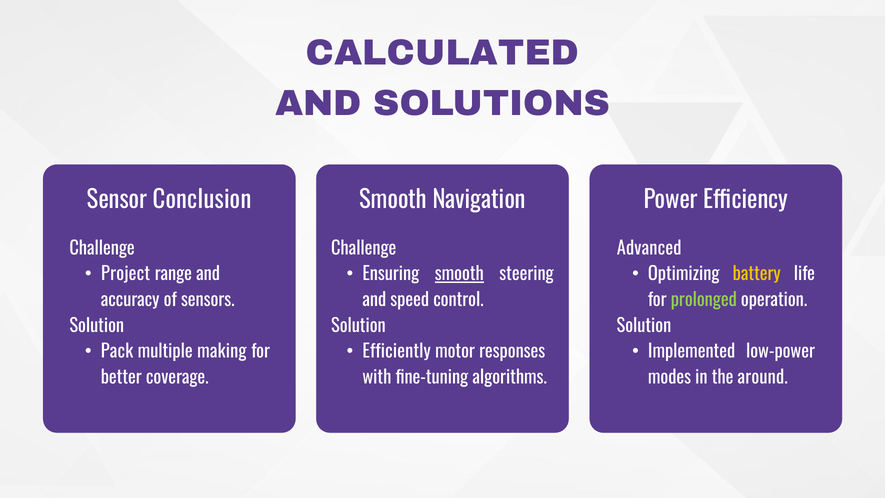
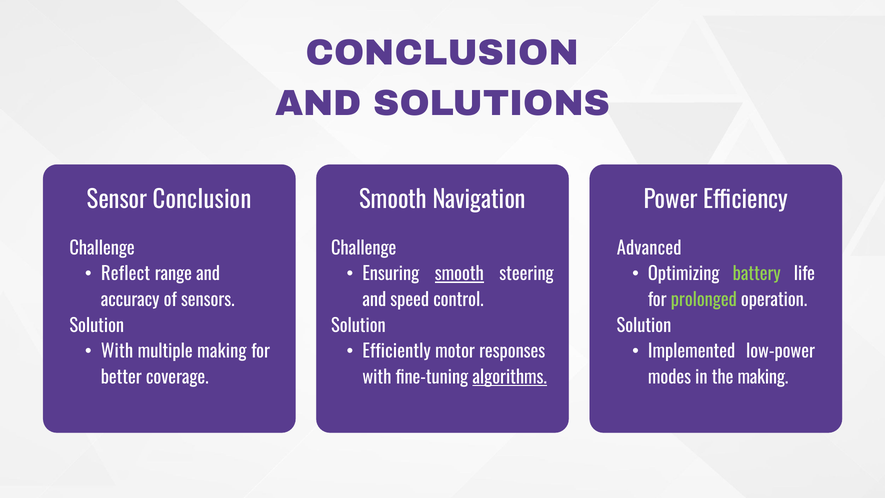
CALCULATED at (442, 53): CALCULATED -> CONCLUSION
Project: Project -> Reflect
battery colour: yellow -> light green
Pack at (117, 352): Pack -> With
algorithms underline: none -> present
the around: around -> making
